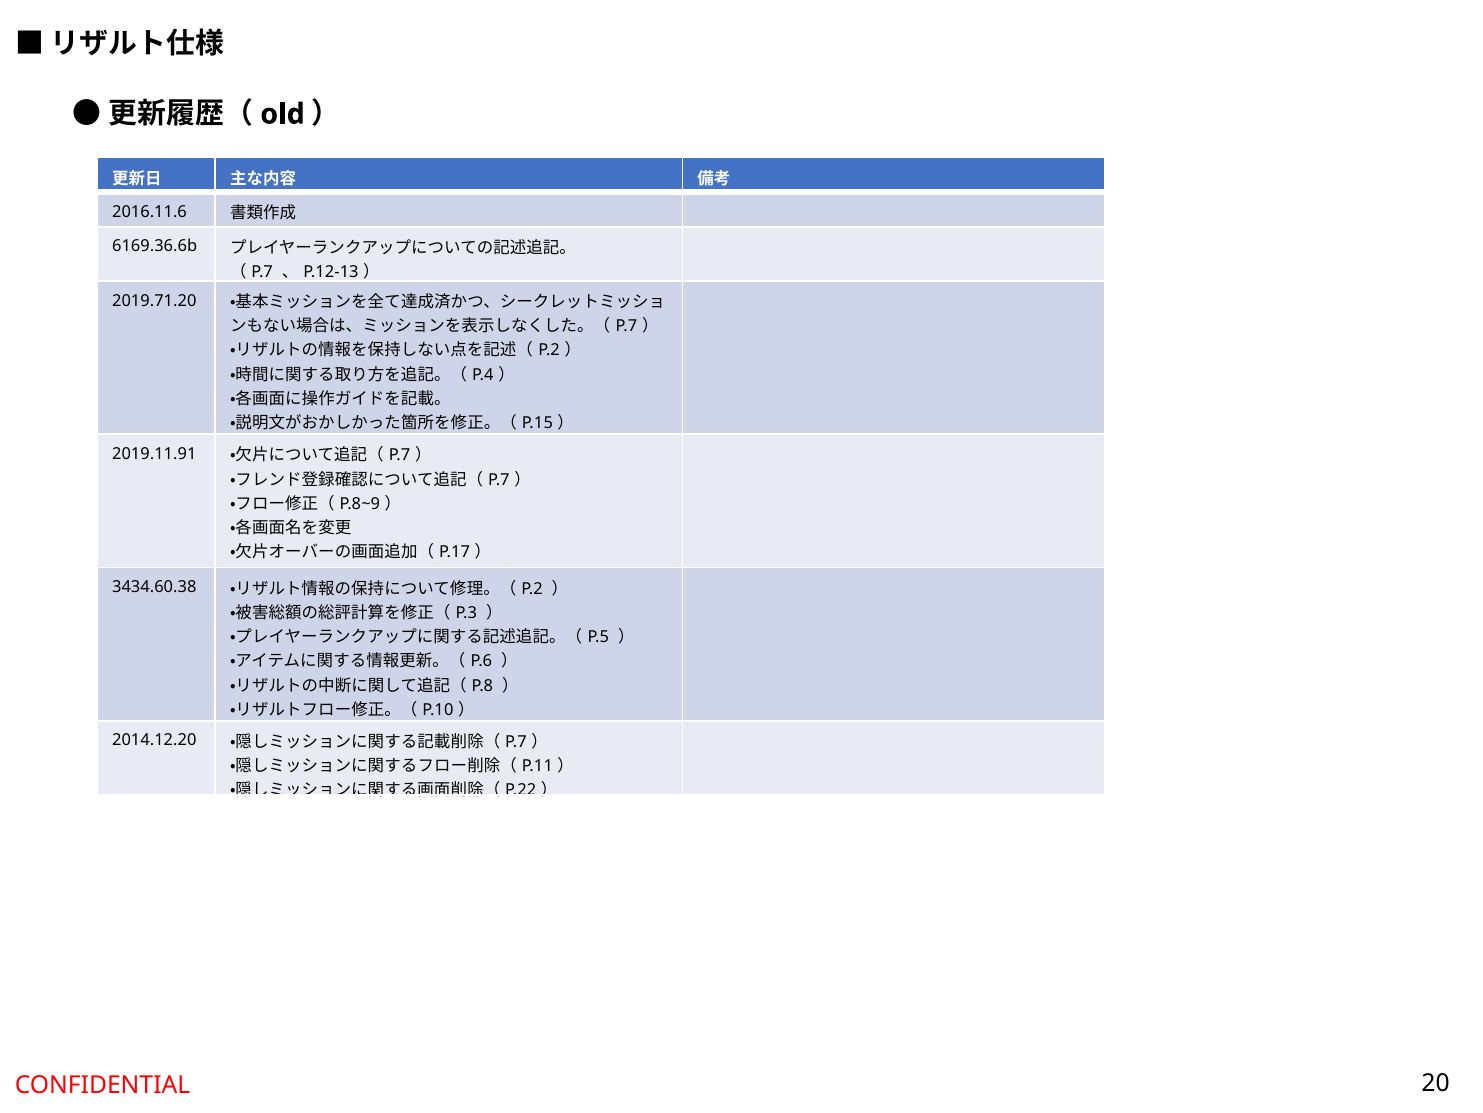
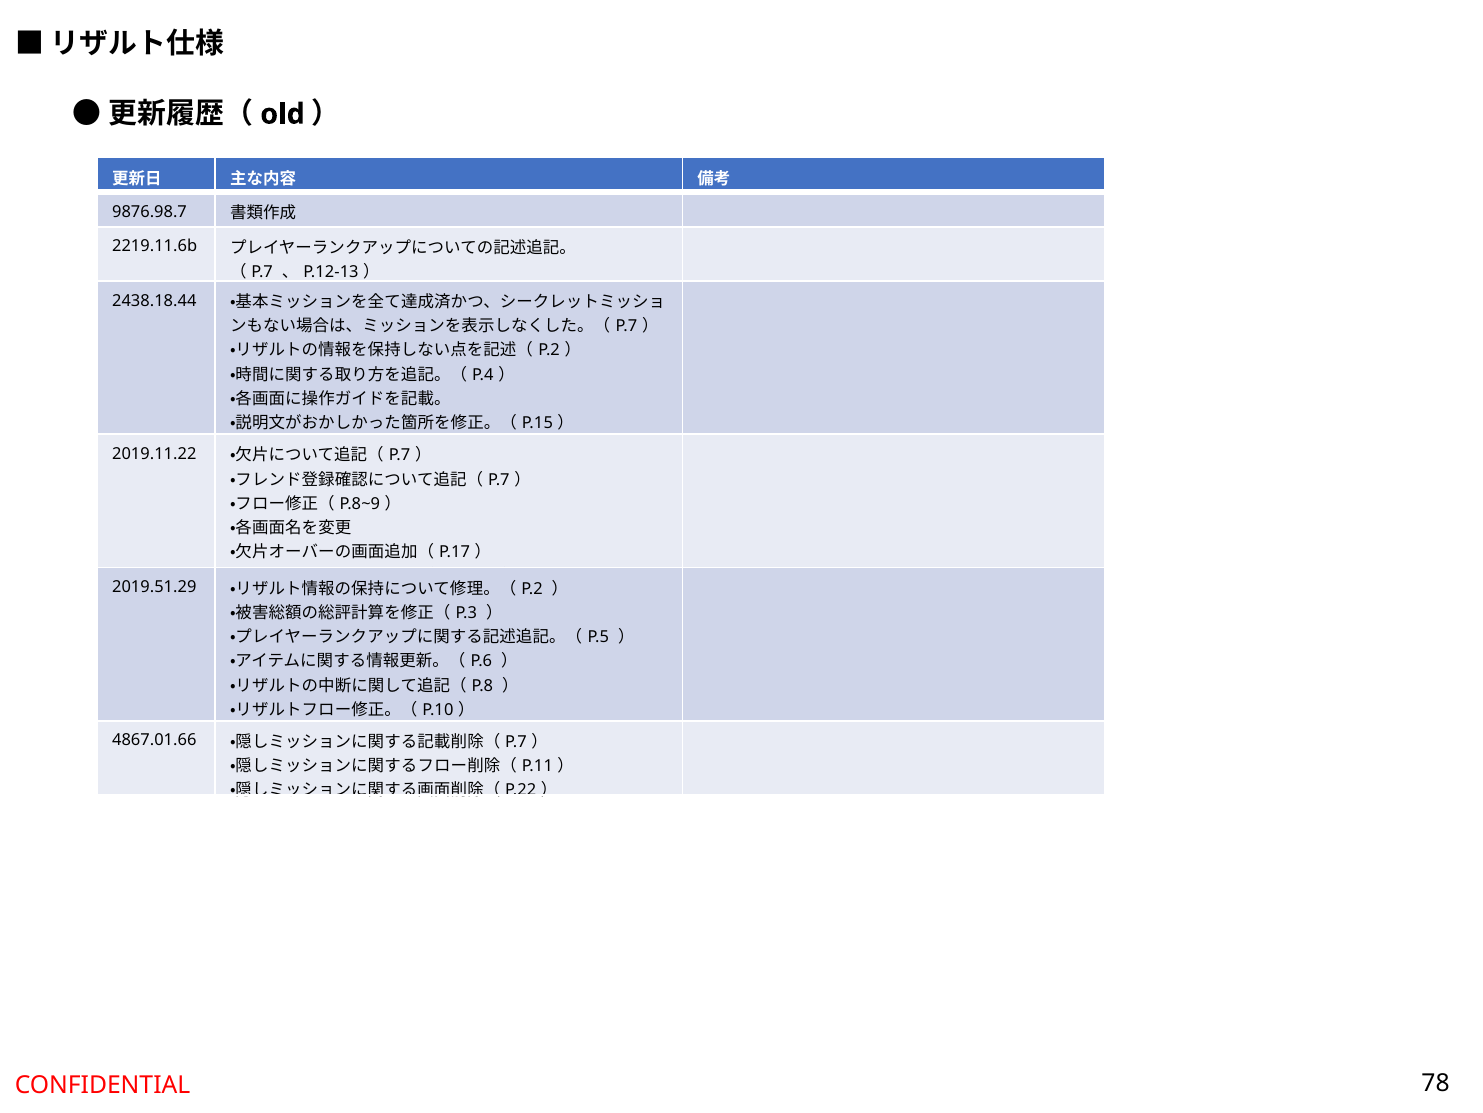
2016.11.6: 2016.11.6 -> 9876.98.7
6169.36.6b: 6169.36.6b -> 2219.11.6b
2019.71.20: 2019.71.20 -> 2438.18.44
2019.11.91: 2019.11.91 -> 2019.11.22
3434.60.38: 3434.60.38 -> 2019.51.29
2014.12.20: 2014.12.20 -> 4867.01.66
20: 20 -> 78
